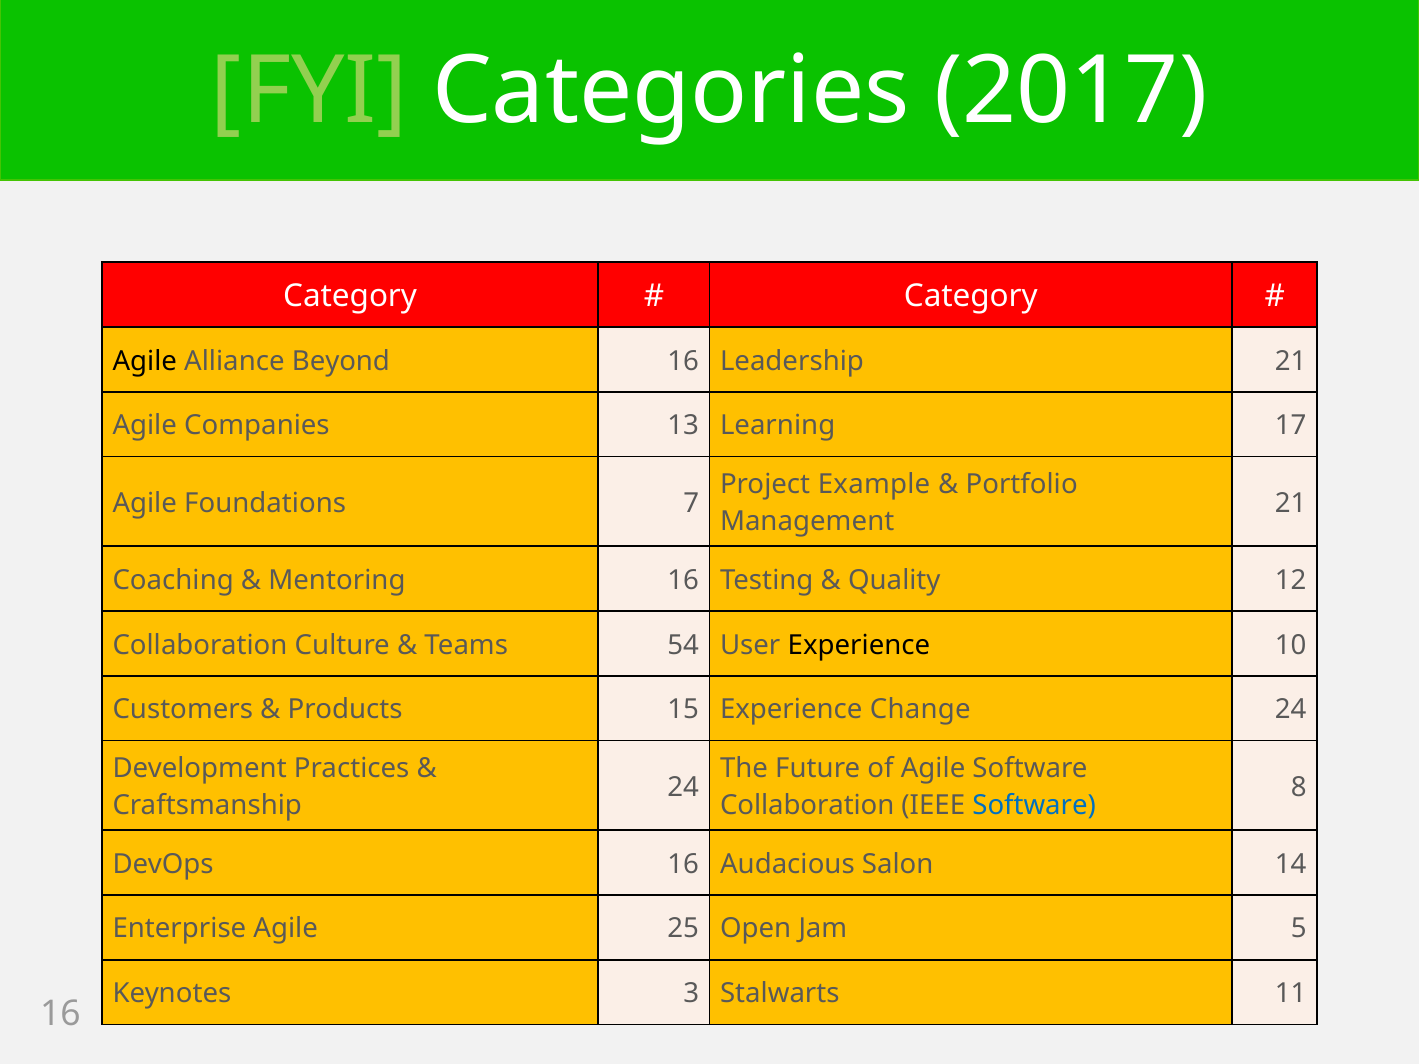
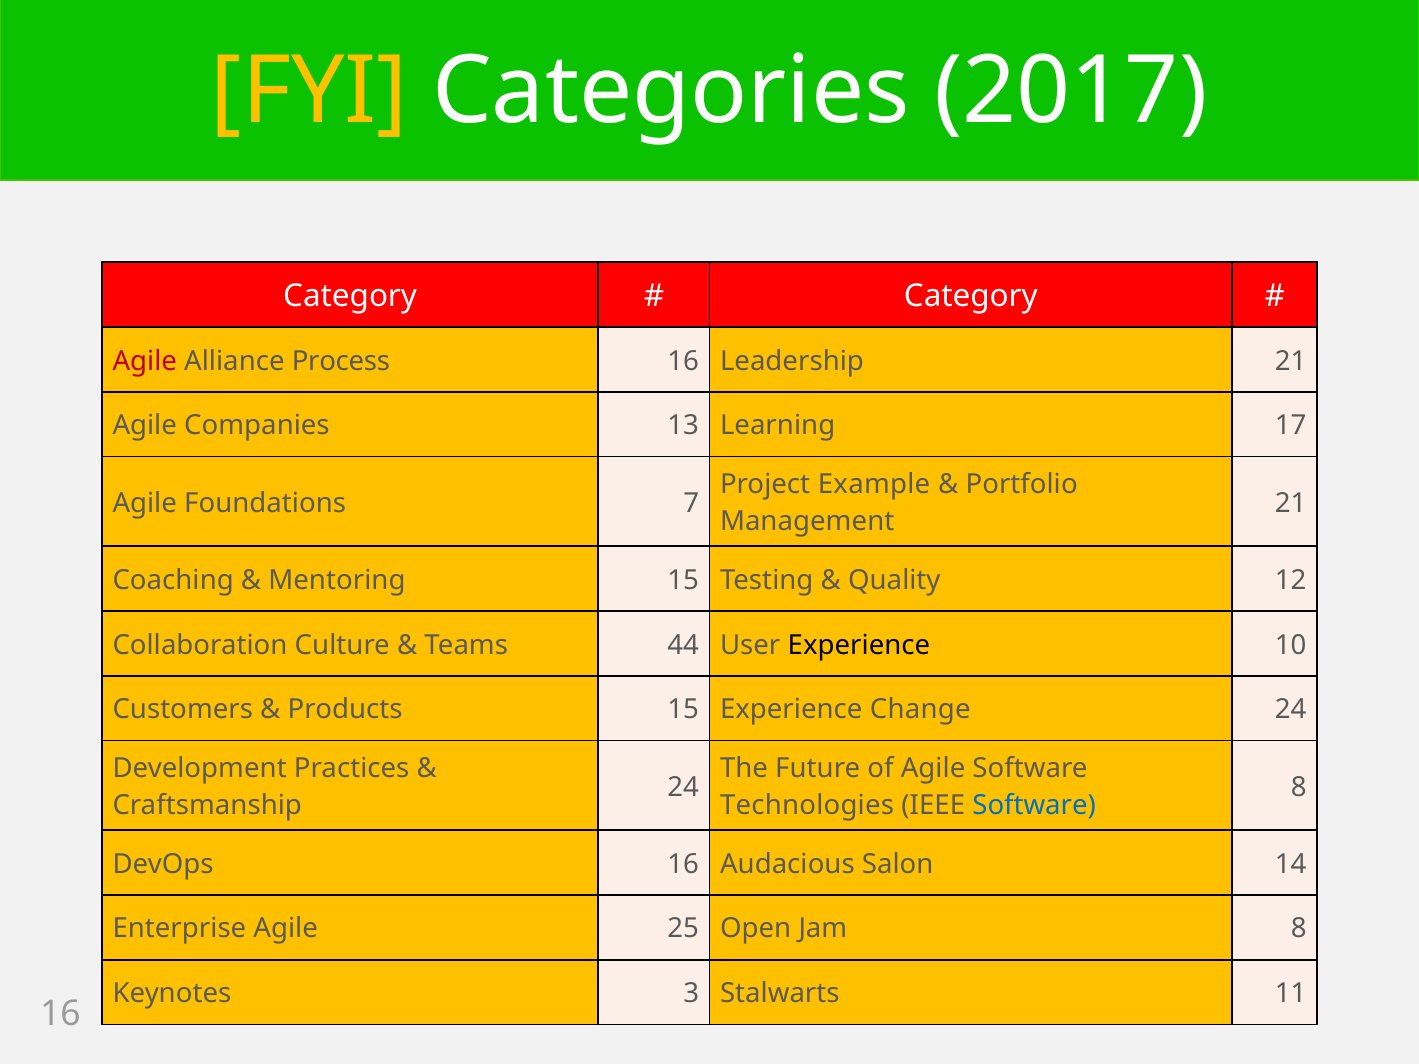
FYI colour: light green -> yellow
Agile at (145, 361) colour: black -> red
Beyond: Beyond -> Process
Mentoring 16: 16 -> 15
54: 54 -> 44
Collaboration at (807, 806): Collaboration -> Technologies
Jam 5: 5 -> 8
